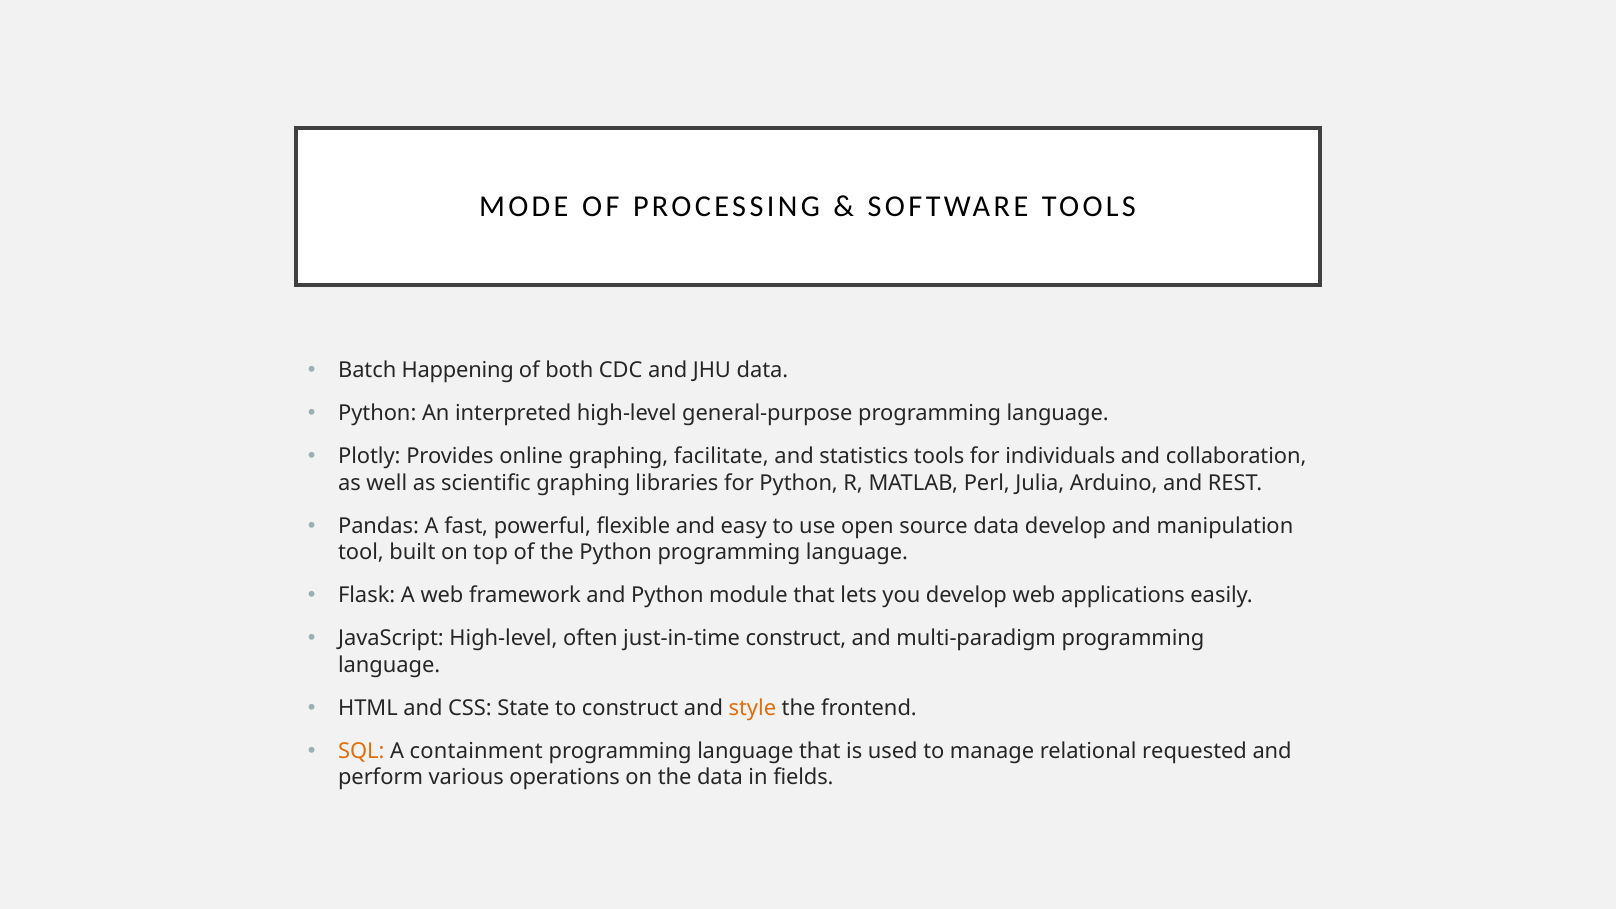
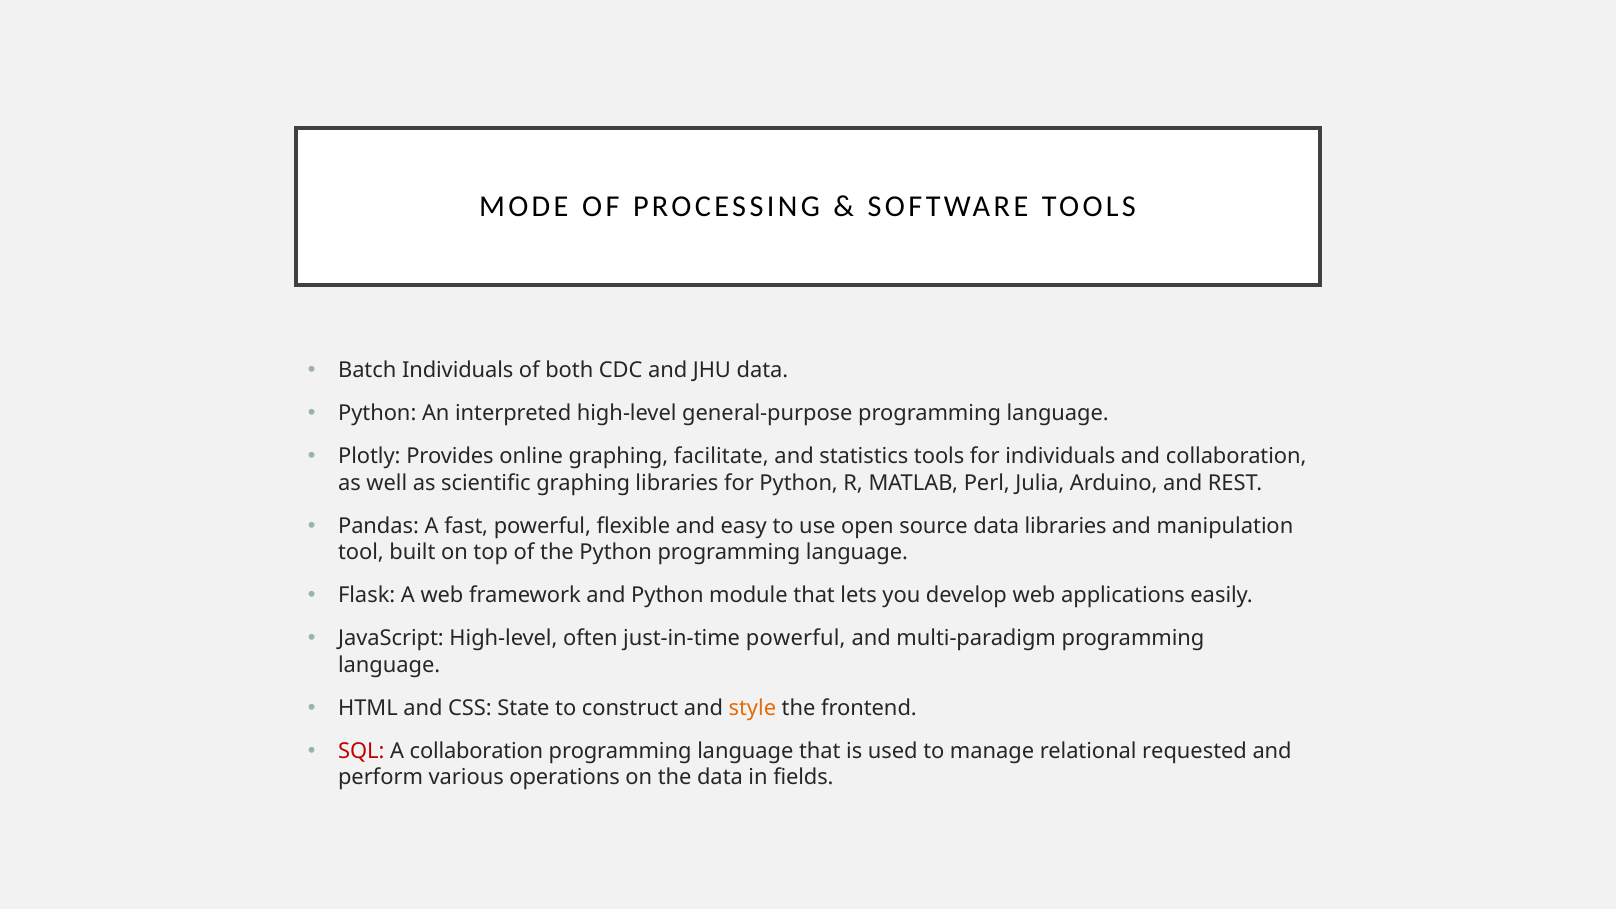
Batch Happening: Happening -> Individuals
data develop: develop -> libraries
just-in-time construct: construct -> powerful
SQL colour: orange -> red
A containment: containment -> collaboration
